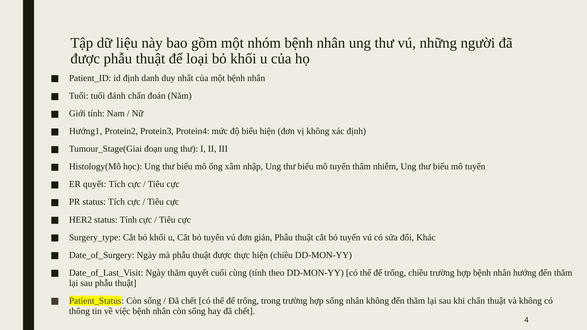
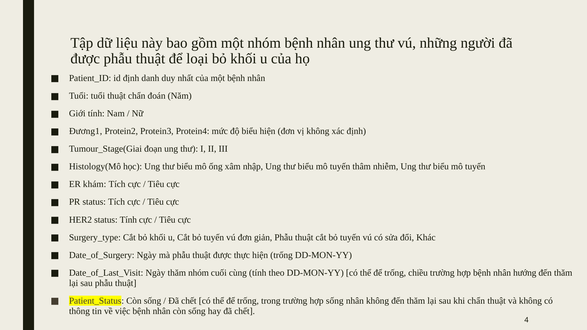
tuổi đánh: đánh -> thuật
Hướng1: Hướng1 -> Đương1
ER quyết: quyết -> khám
hiện chiều: chiều -> trống
thăm quyết: quyết -> nhóm
